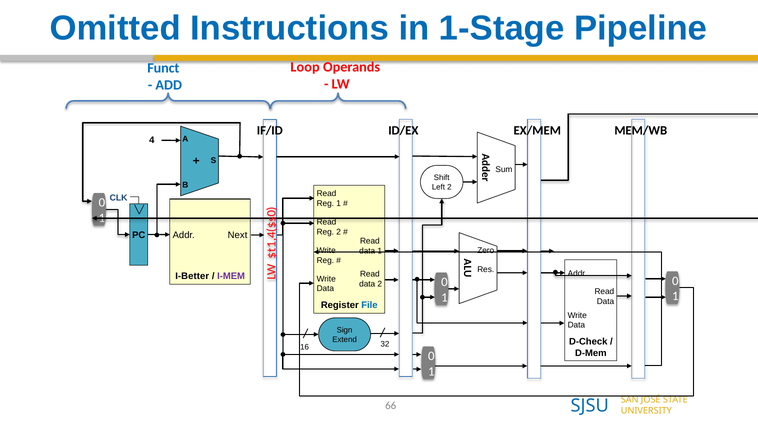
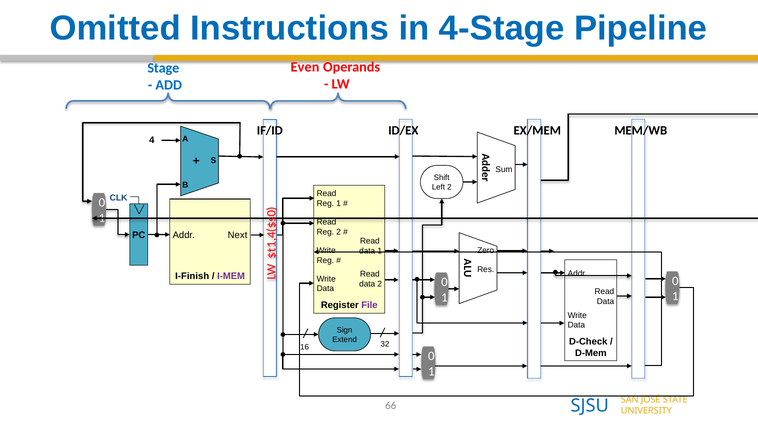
1-Stage: 1-Stage -> 4-Stage
Loop: Loop -> Even
Funct: Funct -> Stage
I-Better: I-Better -> I-Finish
File colour: blue -> purple
